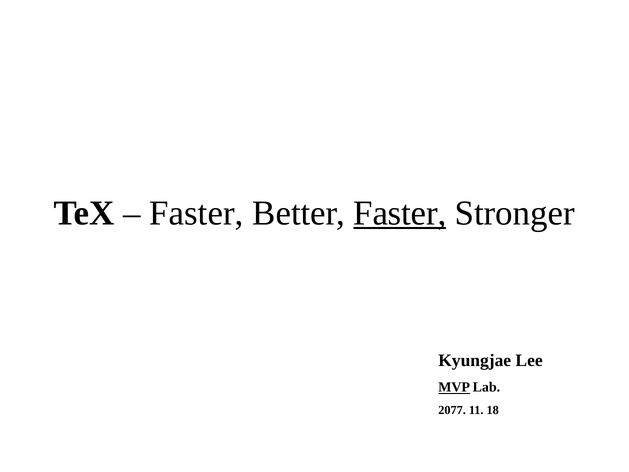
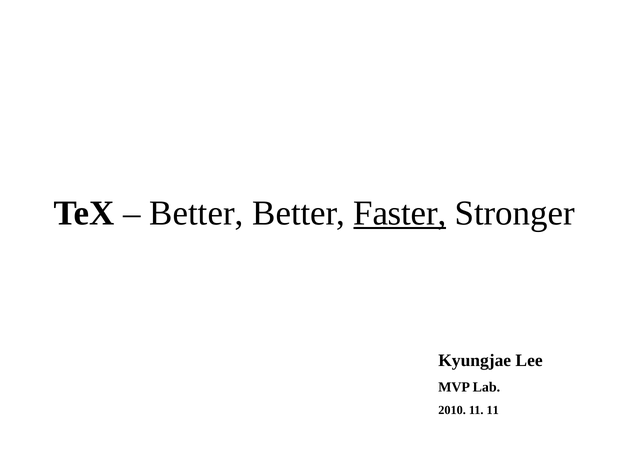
Faster at (196, 213): Faster -> Better
MVP underline: present -> none
2077: 2077 -> 2010
11 18: 18 -> 11
